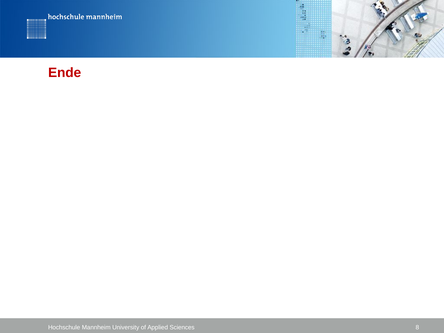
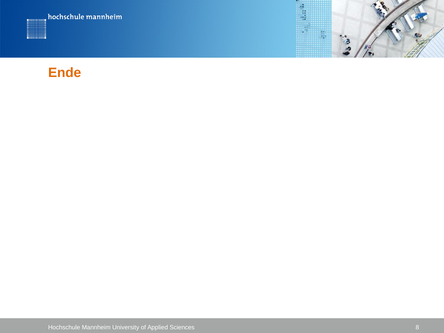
Ende colour: red -> orange
